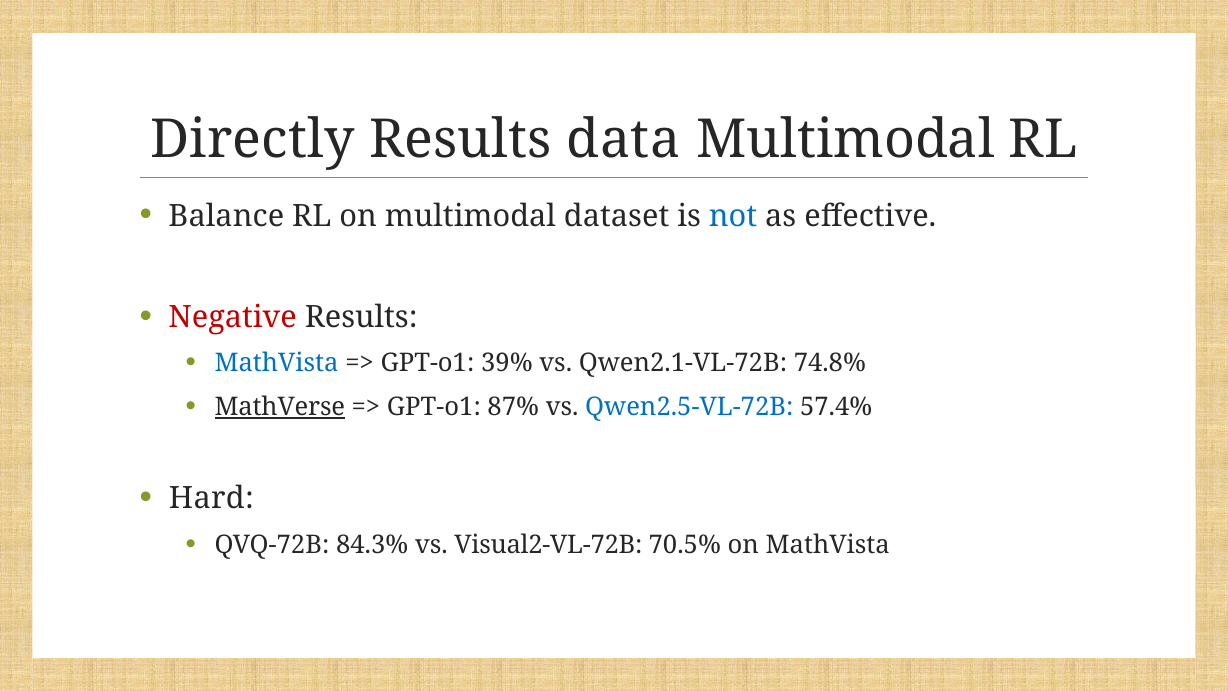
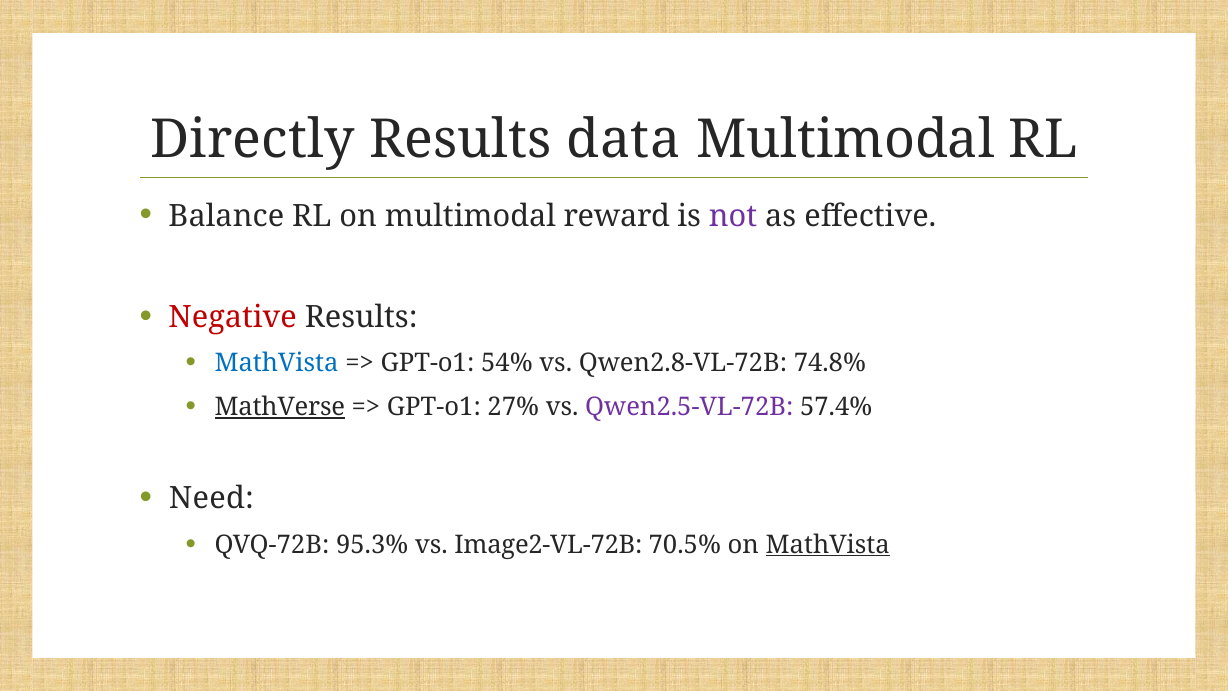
dataset: dataset -> reward
not colour: blue -> purple
39%: 39% -> 54%
Qwen2.1-VL-72B: Qwen2.1-VL-72B -> Qwen2.8-VL-72B
87%: 87% -> 27%
Qwen2.5-VL-72B colour: blue -> purple
Hard: Hard -> Need
84.3%: 84.3% -> 95.3%
Visual2-VL-72B: Visual2-VL-72B -> Image2-VL-72B
MathVista at (828, 545) underline: none -> present
